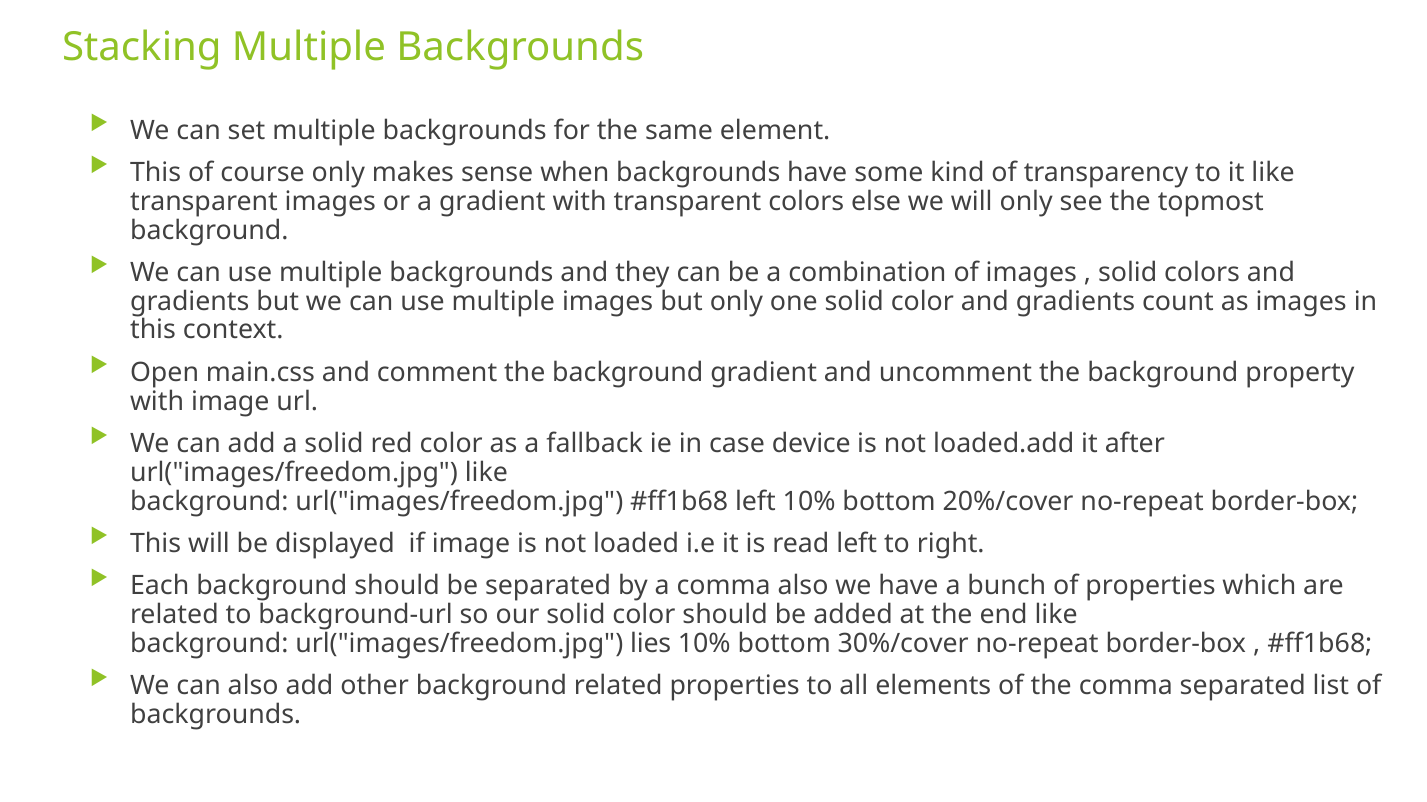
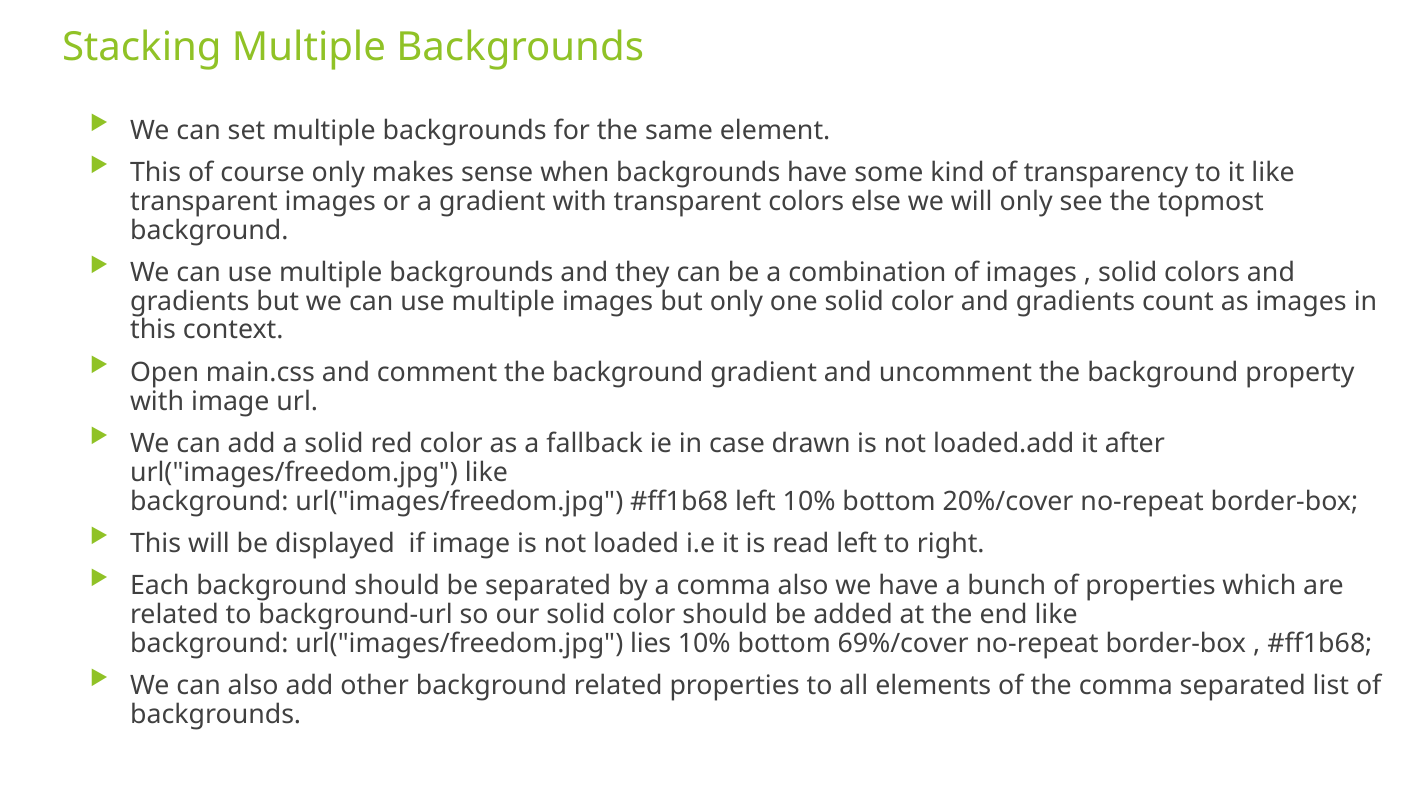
device: device -> drawn
30%/cover: 30%/cover -> 69%/cover
